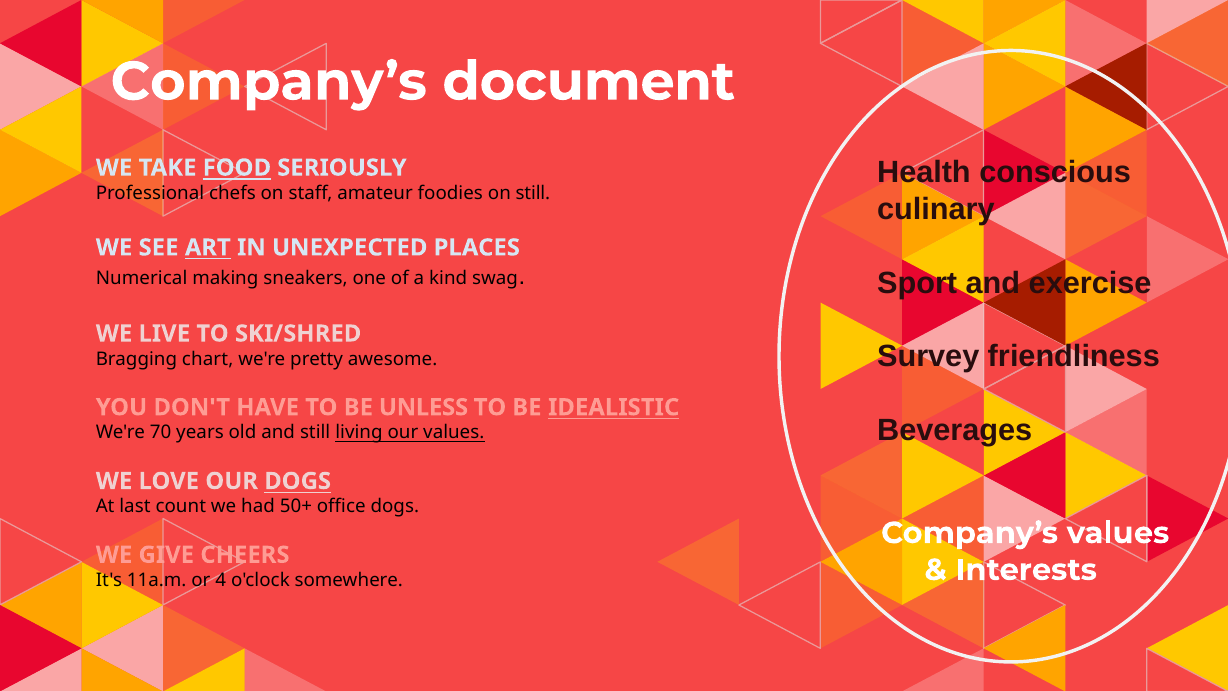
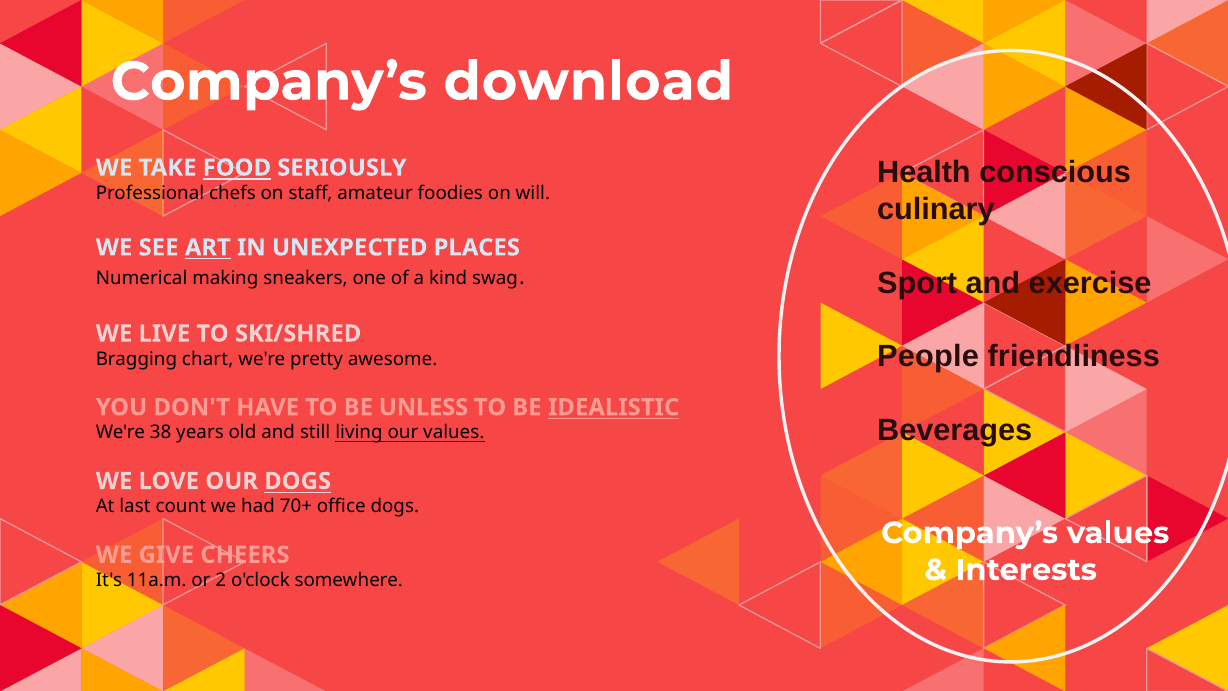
document: document -> download
on still: still -> will
Survey: Survey -> People
70: 70 -> 38
50+: 50+ -> 70+
4: 4 -> 2
